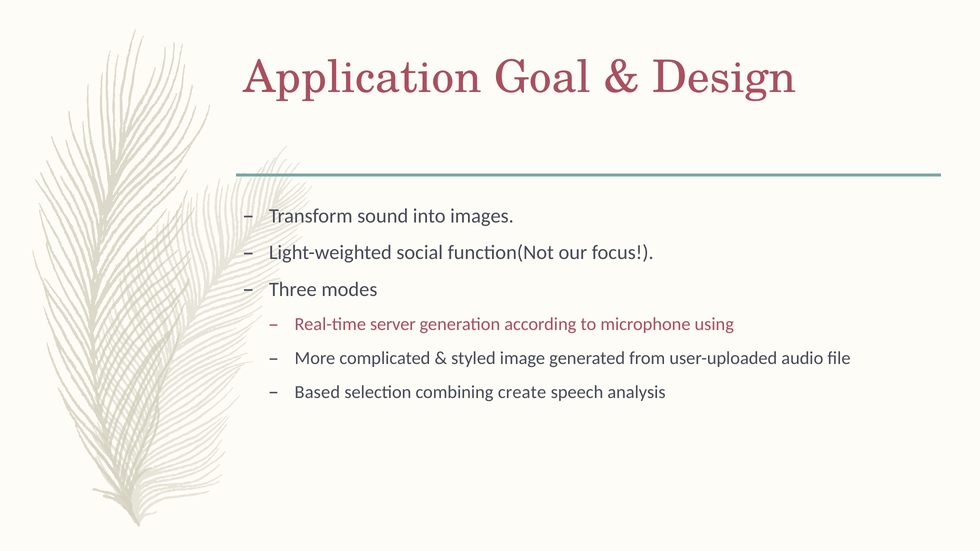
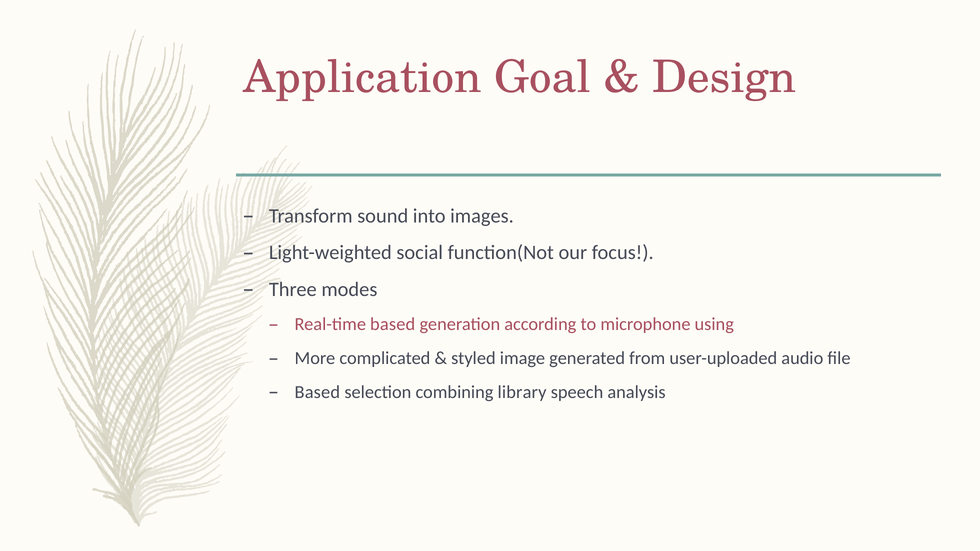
Real-time server: server -> based
create: create -> library
